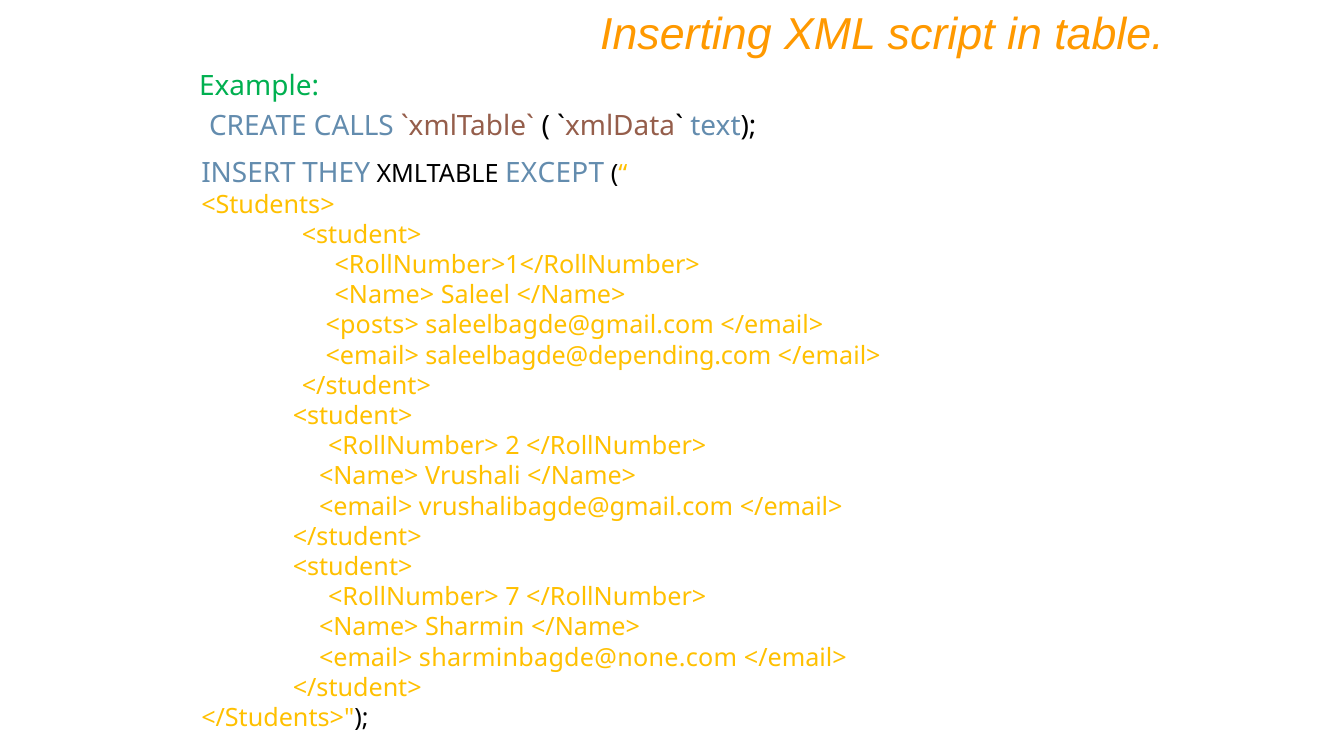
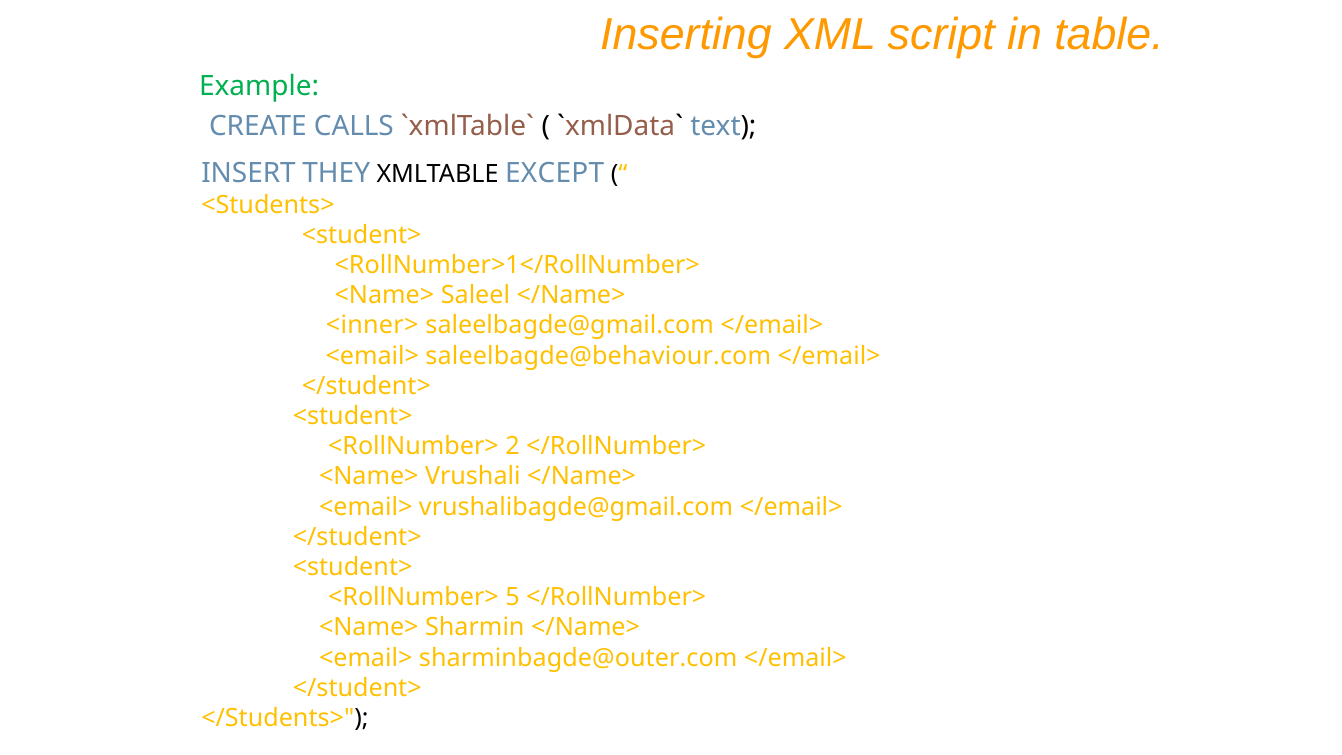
<posts>: <posts> -> <inner>
saleelbagde@depending.com: saleelbagde@depending.com -> saleelbagde@behaviour.com
7: 7 -> 5
sharminbagde@none.com: sharminbagde@none.com -> sharminbagde@outer.com
